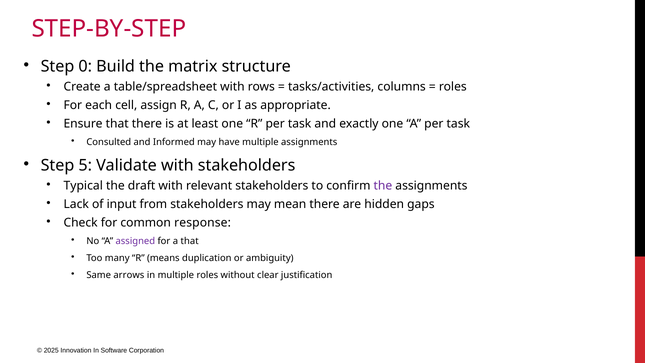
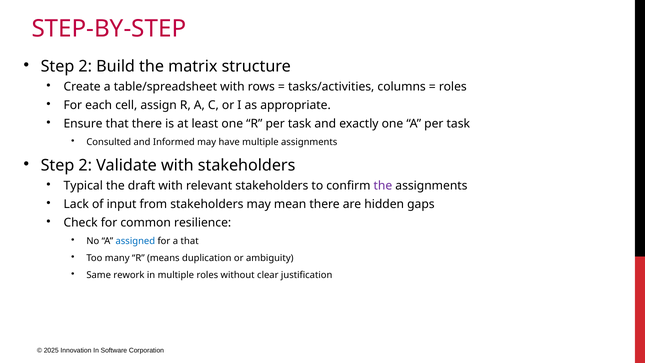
0 at (85, 66): 0 -> 2
5 at (85, 165): 5 -> 2
response: response -> resilience
assigned colour: purple -> blue
arrows: arrows -> rework
